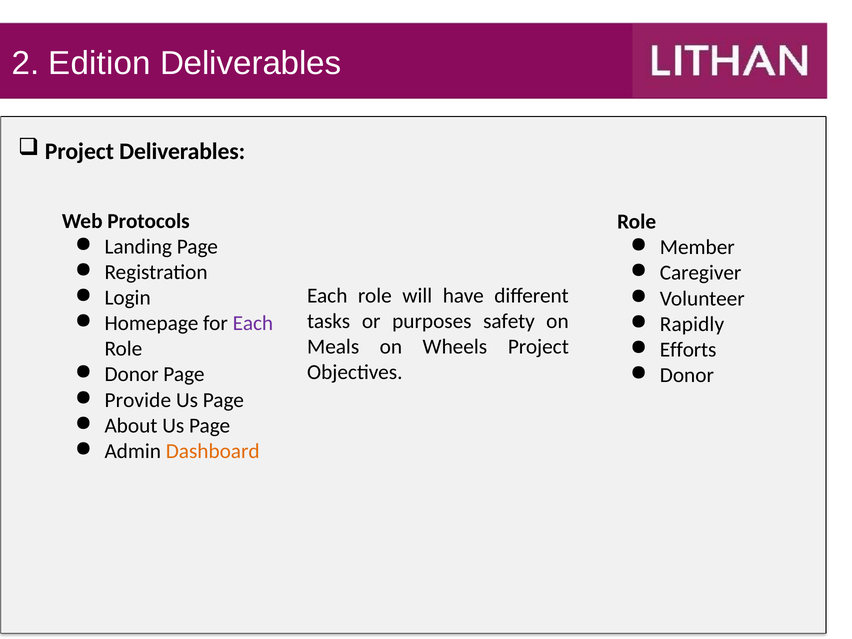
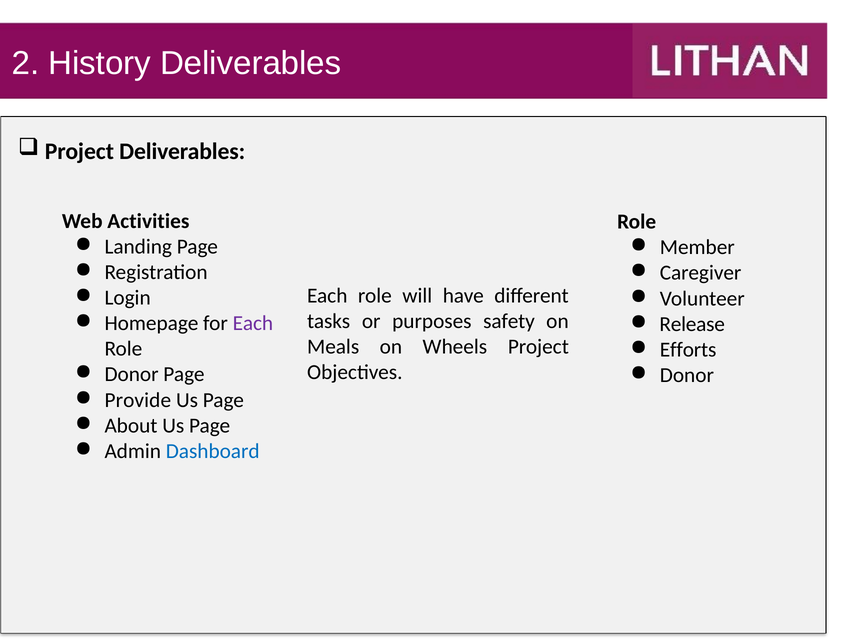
Edition: Edition -> History
Protocols: Protocols -> Activities
Rapidly: Rapidly -> Release
Dashboard colour: orange -> blue
